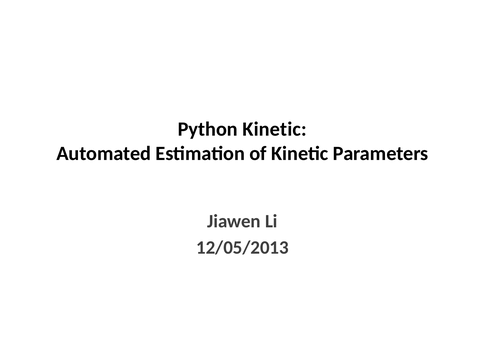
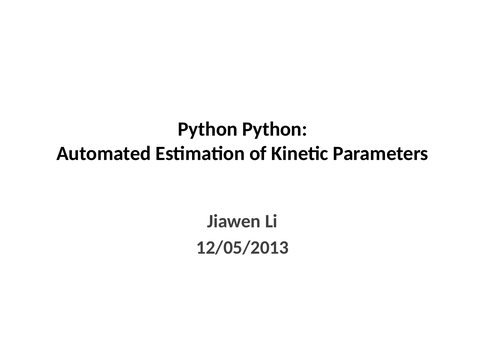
Python Kinetic: Kinetic -> Python
